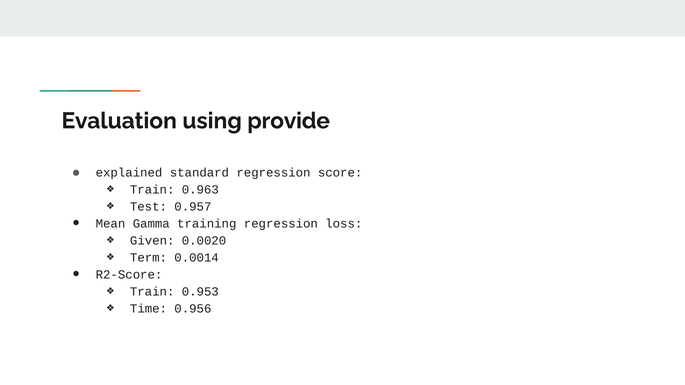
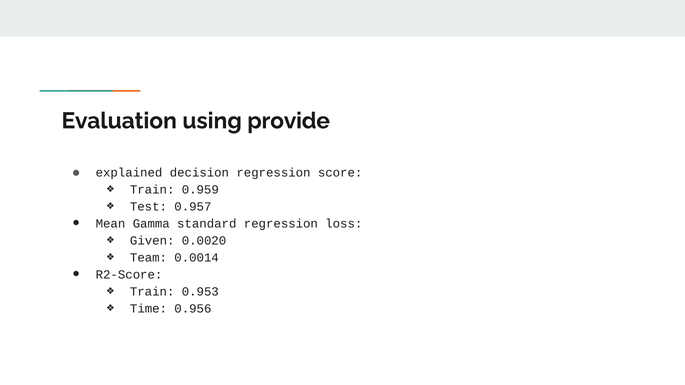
standard: standard -> decision
0.963: 0.963 -> 0.959
training: training -> standard
Term: Term -> Team
